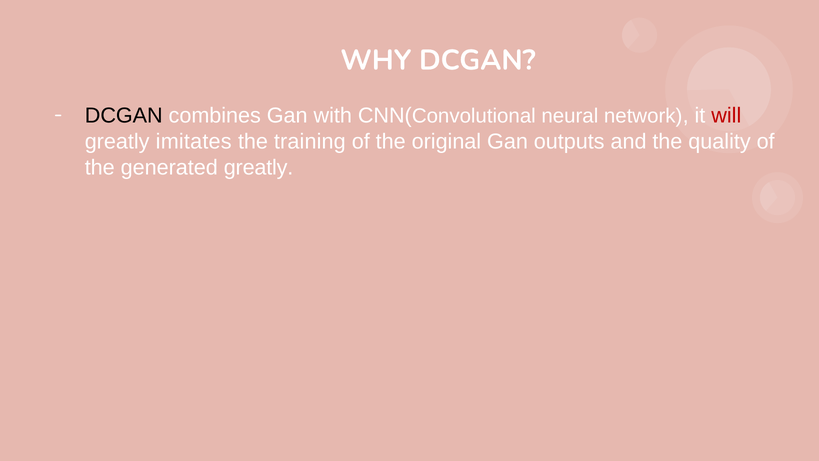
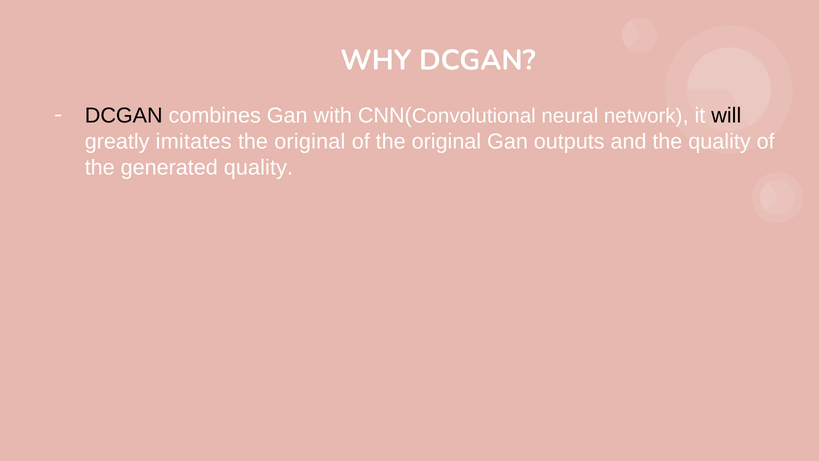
will colour: red -> black
training at (310, 141): training -> original
generated greatly: greatly -> quality
